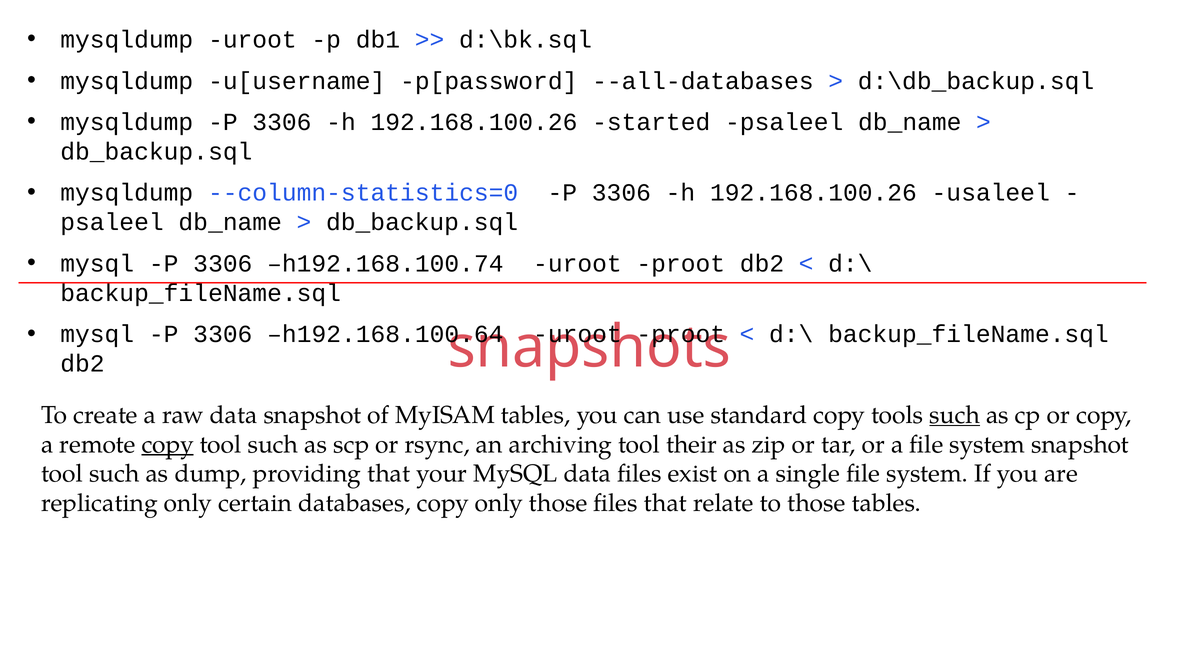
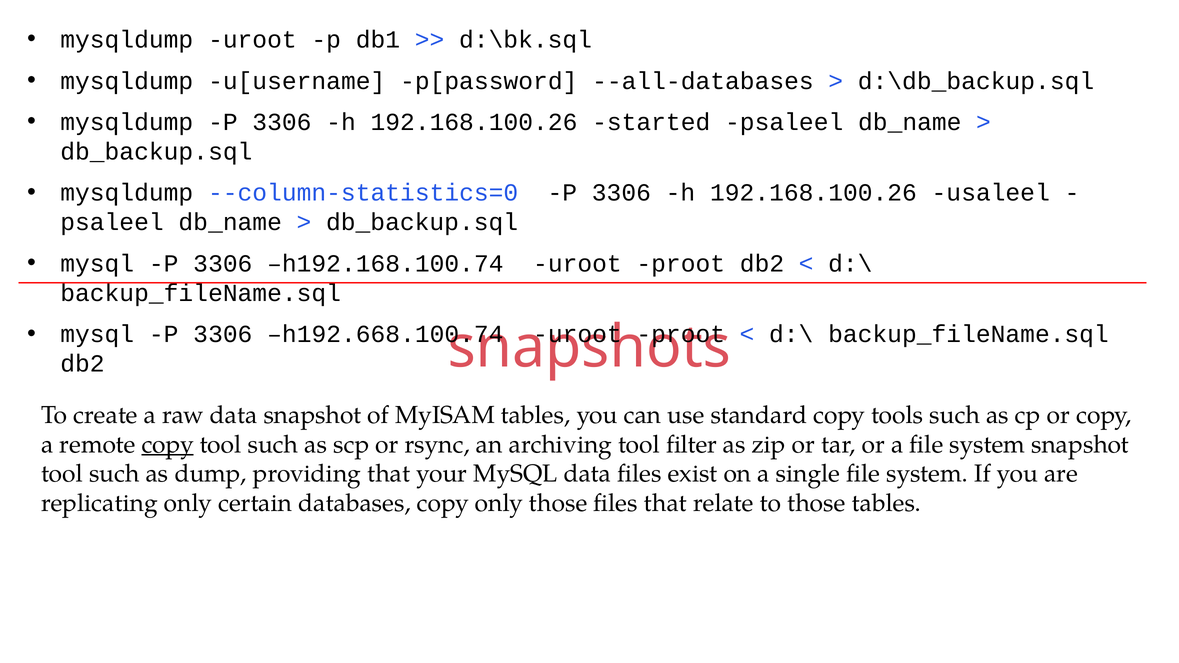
h192.168.100.64: h192.168.100.64 -> h192.668.100.74
such at (955, 415) underline: present -> none
their: their -> filter
